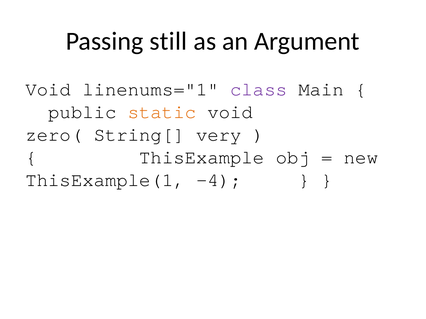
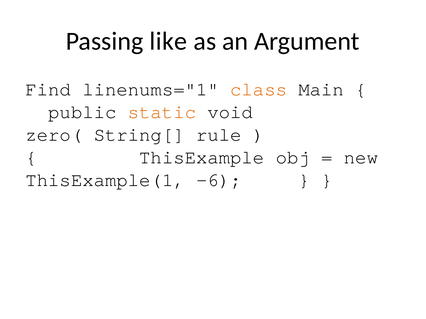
still: still -> like
Void at (48, 89): Void -> Find
class colour: purple -> orange
very: very -> rule
-4: -4 -> -6
